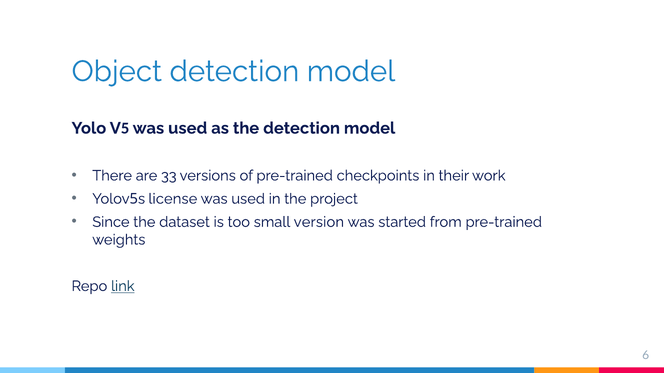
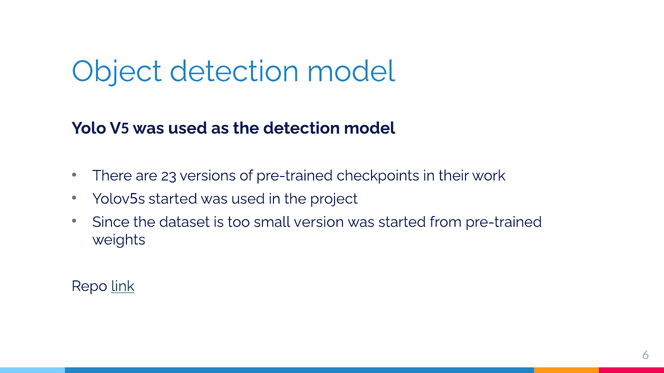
33: 33 -> 23
license at (173, 199): license -> started
